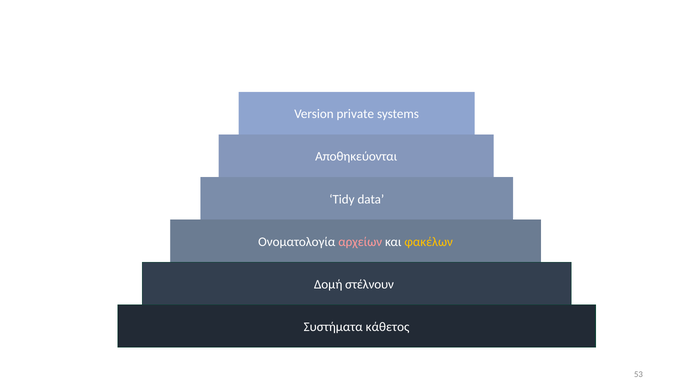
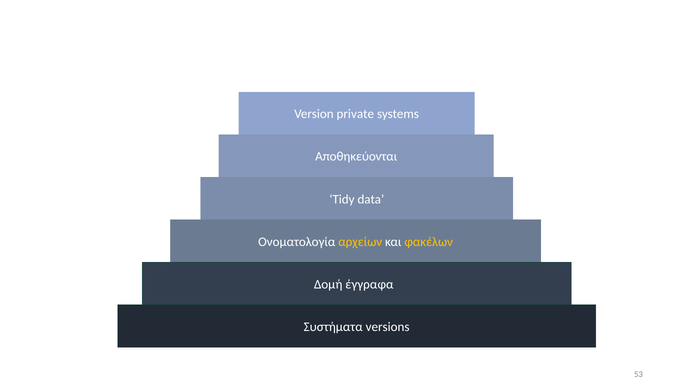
αρχείων colour: pink -> yellow
στέλνουν: στέλνουν -> έγγραφα
κάθετος: κάθετος -> versions
